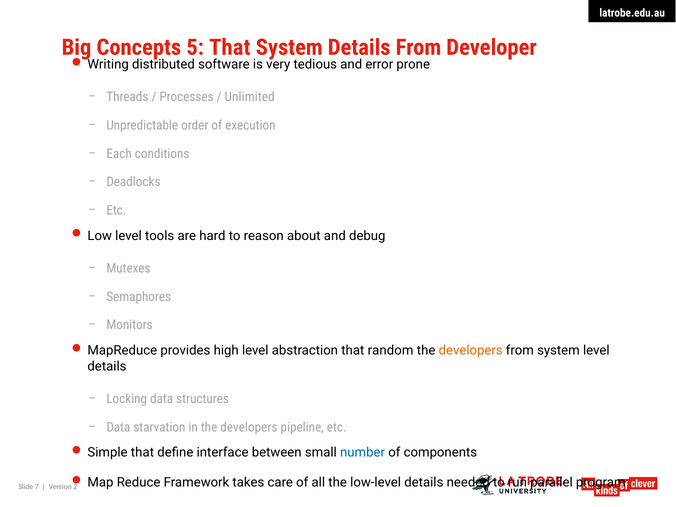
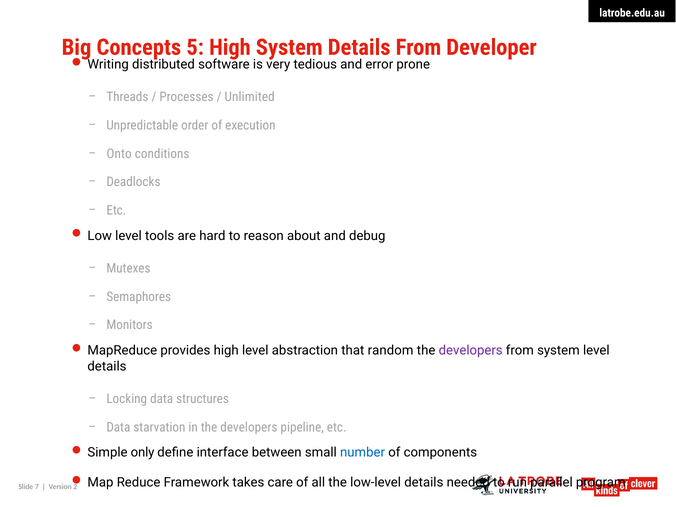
5 That: That -> High
Each: Each -> Onto
developers at (471, 350) colour: orange -> purple
that at (142, 453): that -> only
